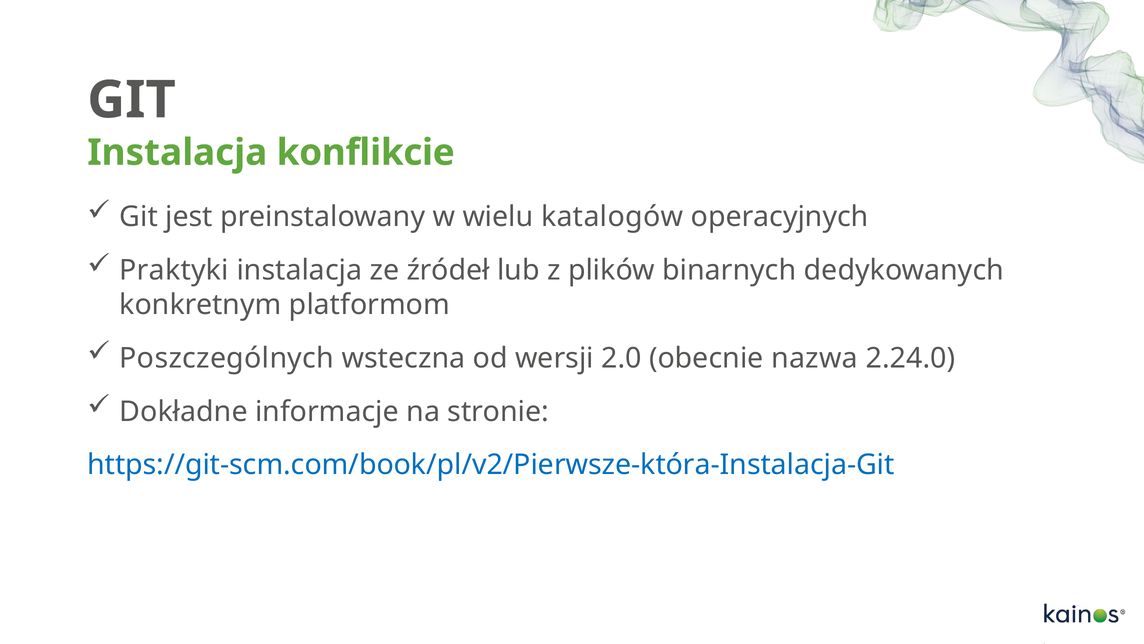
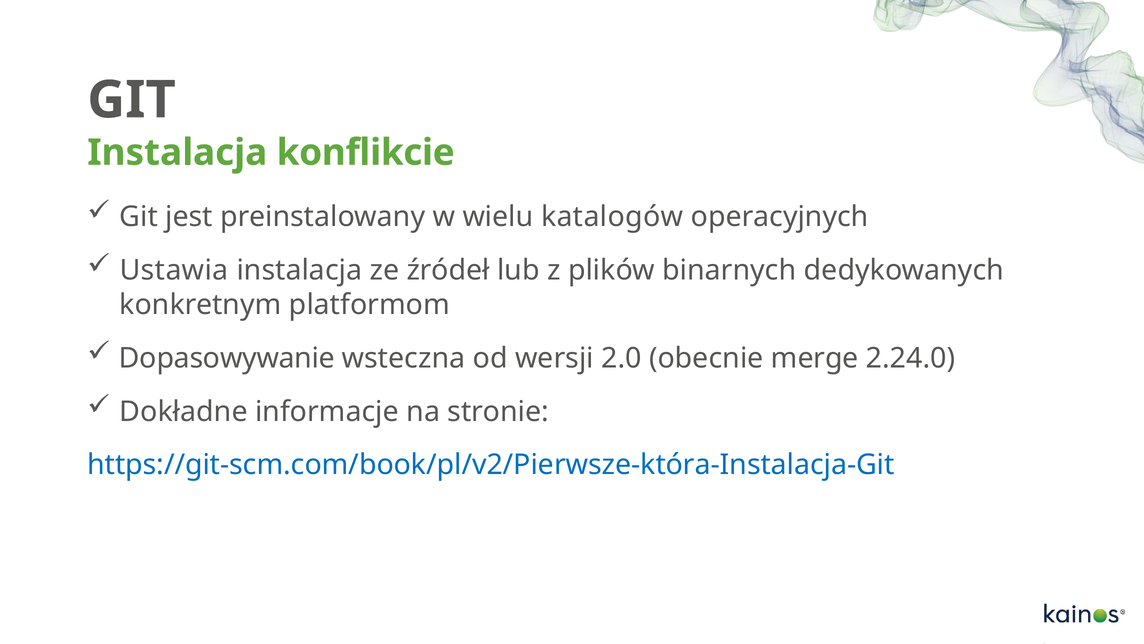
Praktyki: Praktyki -> Ustawia
Poszczególnych: Poszczególnych -> Dopasowywanie
nazwa: nazwa -> merge
